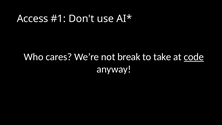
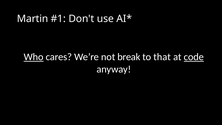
Access: Access -> Martin
Who underline: none -> present
take: take -> that
